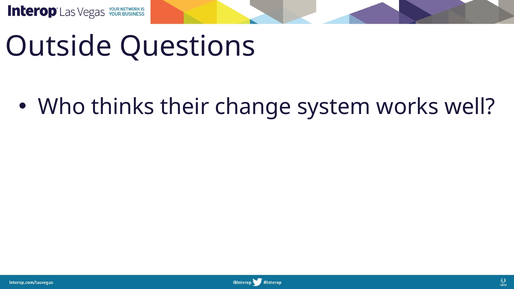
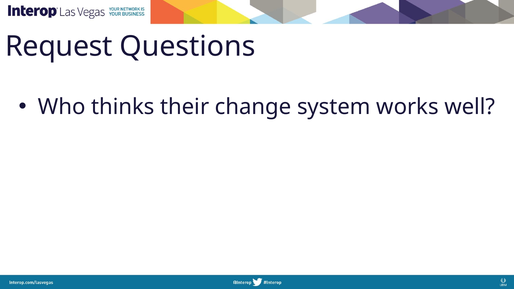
Outside: Outside -> Request
